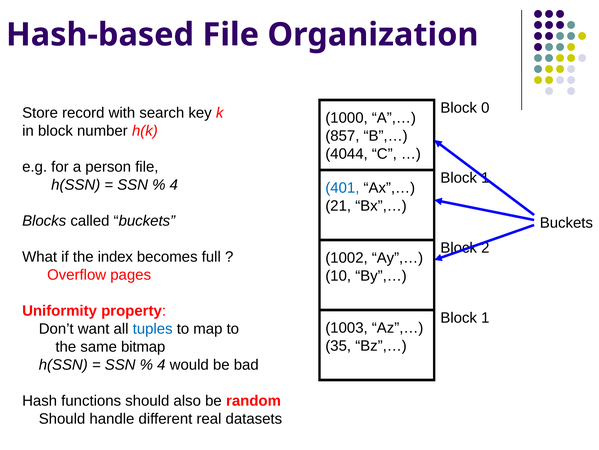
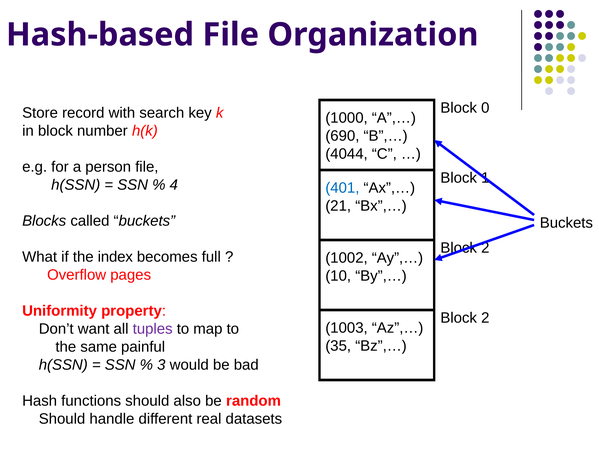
857: 857 -> 690
1 at (485, 317): 1 -> 2
tuples colour: blue -> purple
bitmap: bitmap -> painful
4 at (161, 364): 4 -> 3
